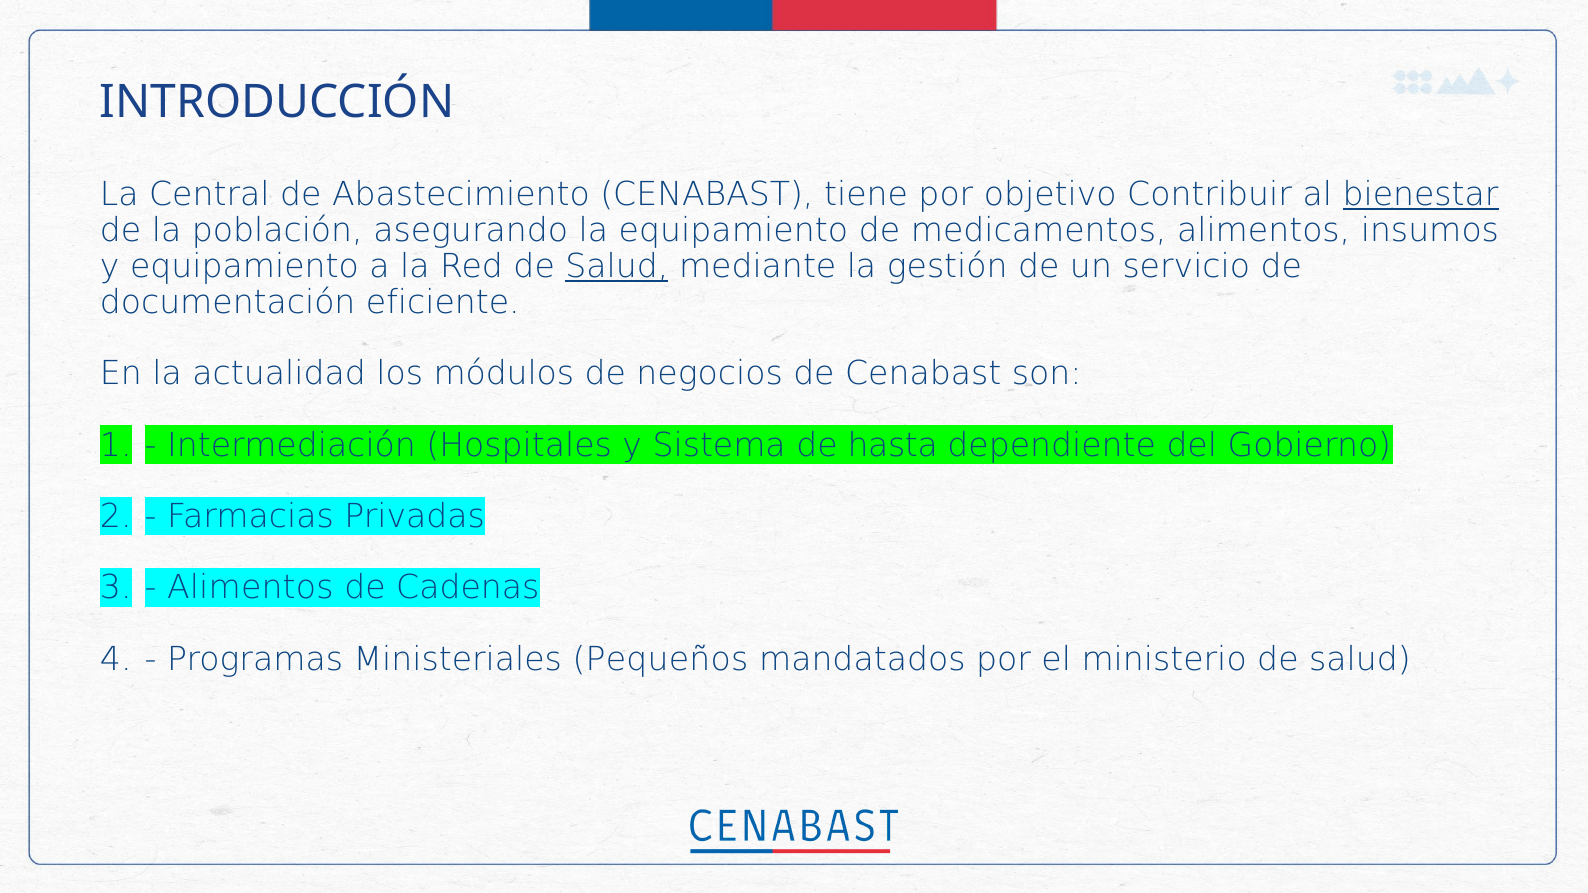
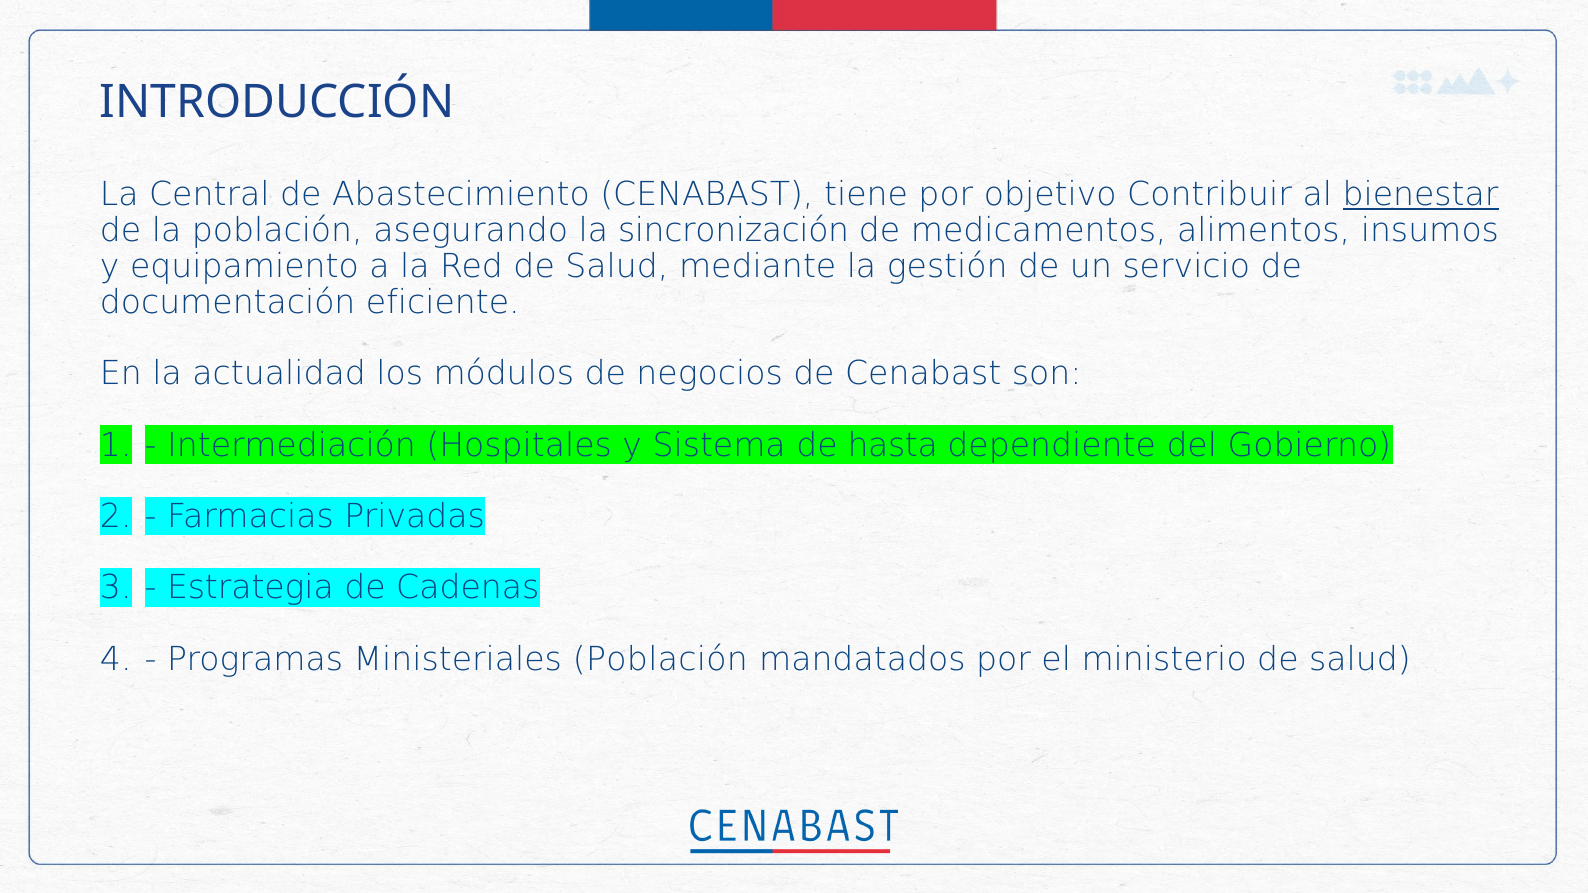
la equipamiento: equipamiento -> sincronización
Salud at (617, 267) underline: present -> none
Alimentos at (250, 588): Alimentos -> Estrategia
Ministeriales Pequeños: Pequeños -> Población
